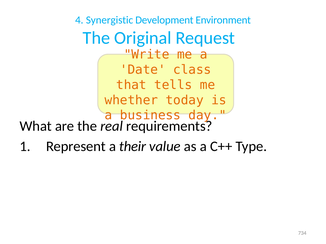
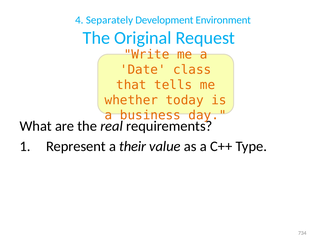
Synergistic: Synergistic -> Separately
